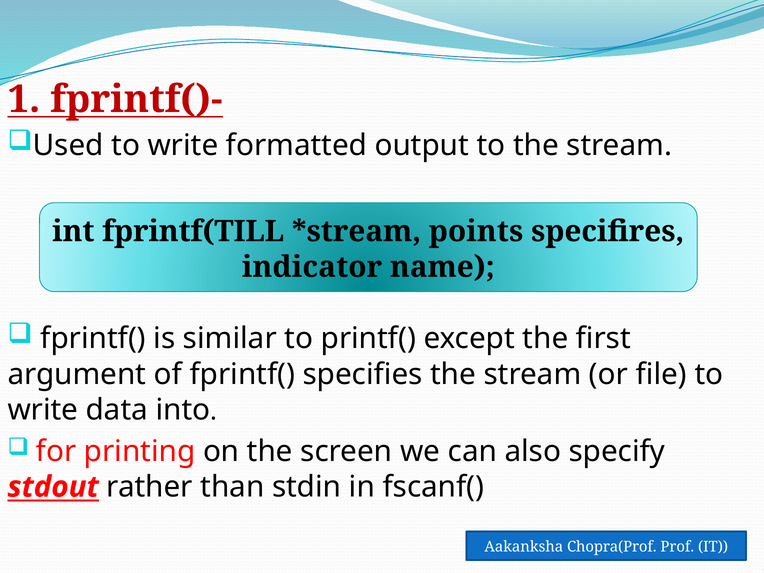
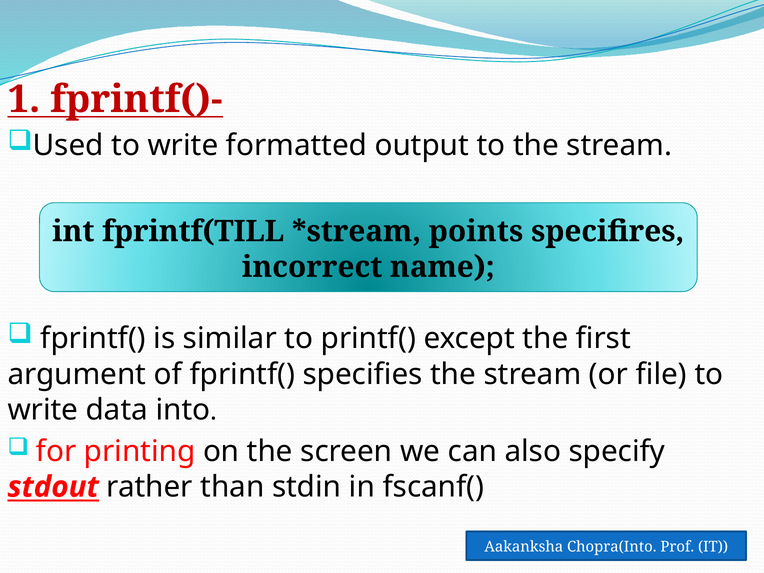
indicator: indicator -> incorrect
Chopra(Prof: Chopra(Prof -> Chopra(Into
